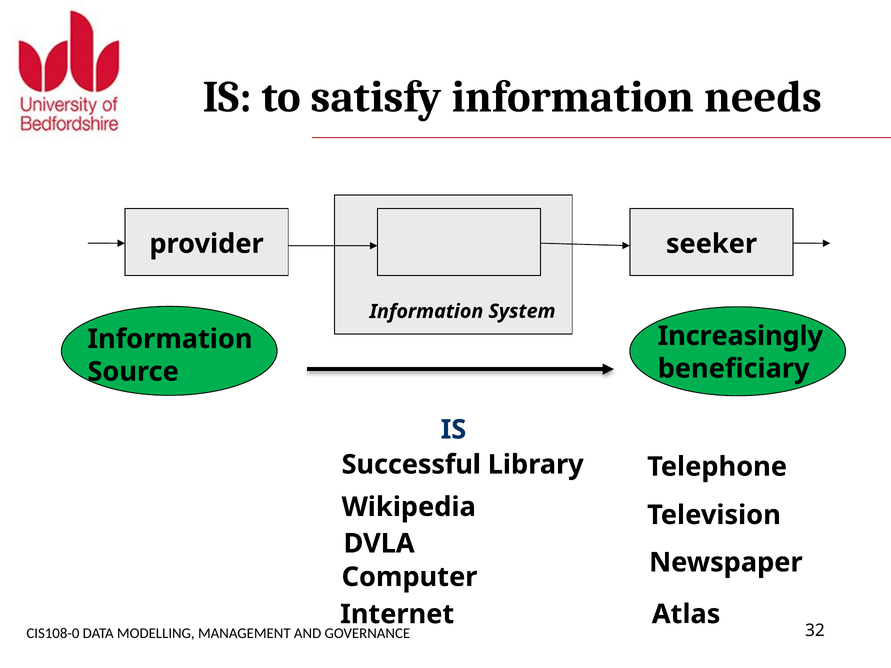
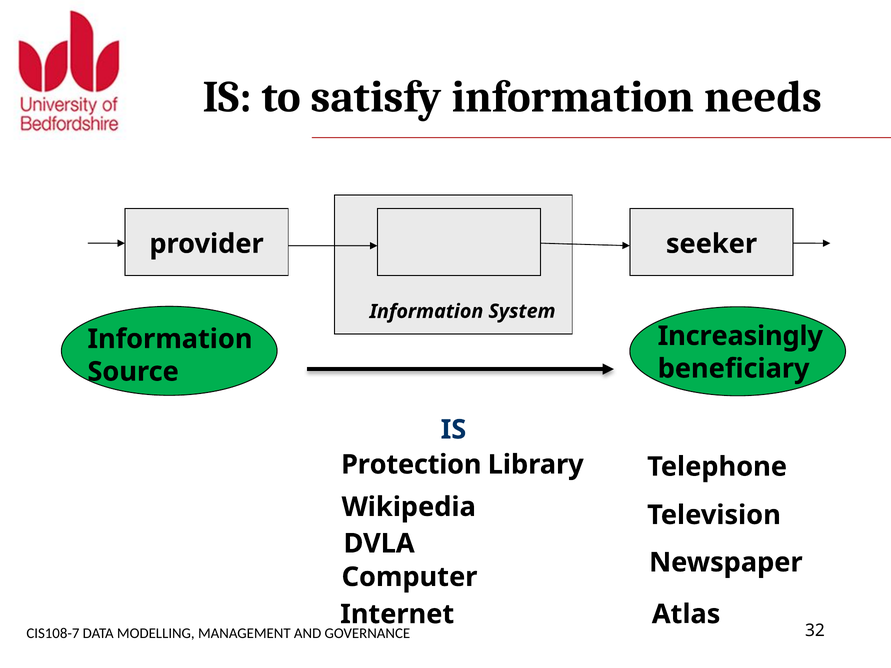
Successful: Successful -> Protection
CIS108-0: CIS108-0 -> CIS108-7
